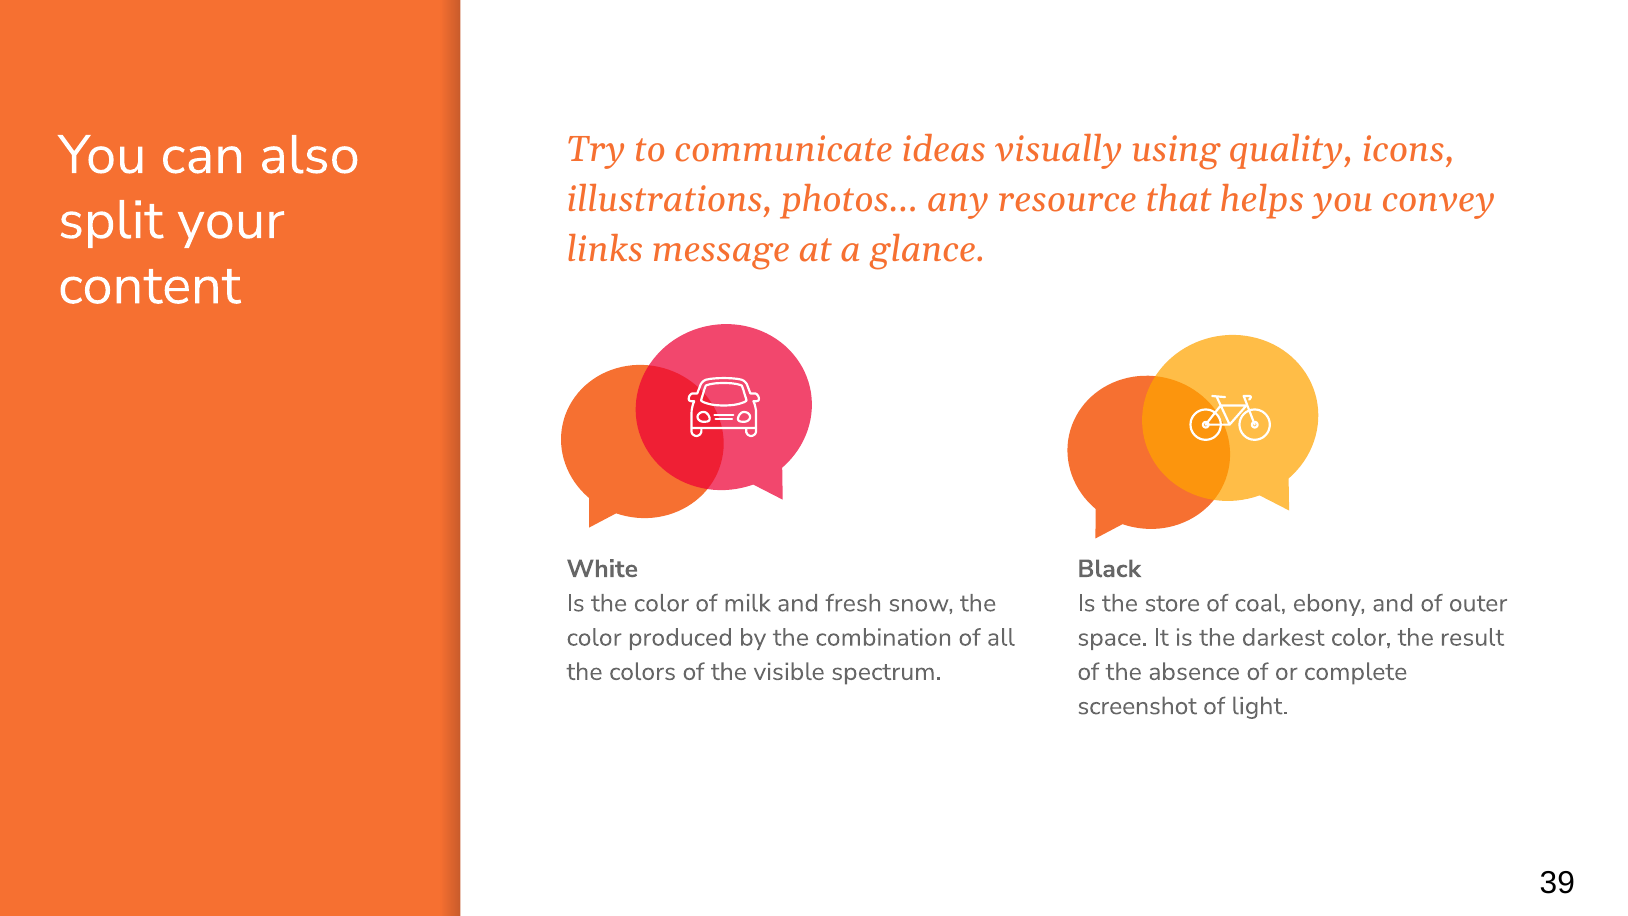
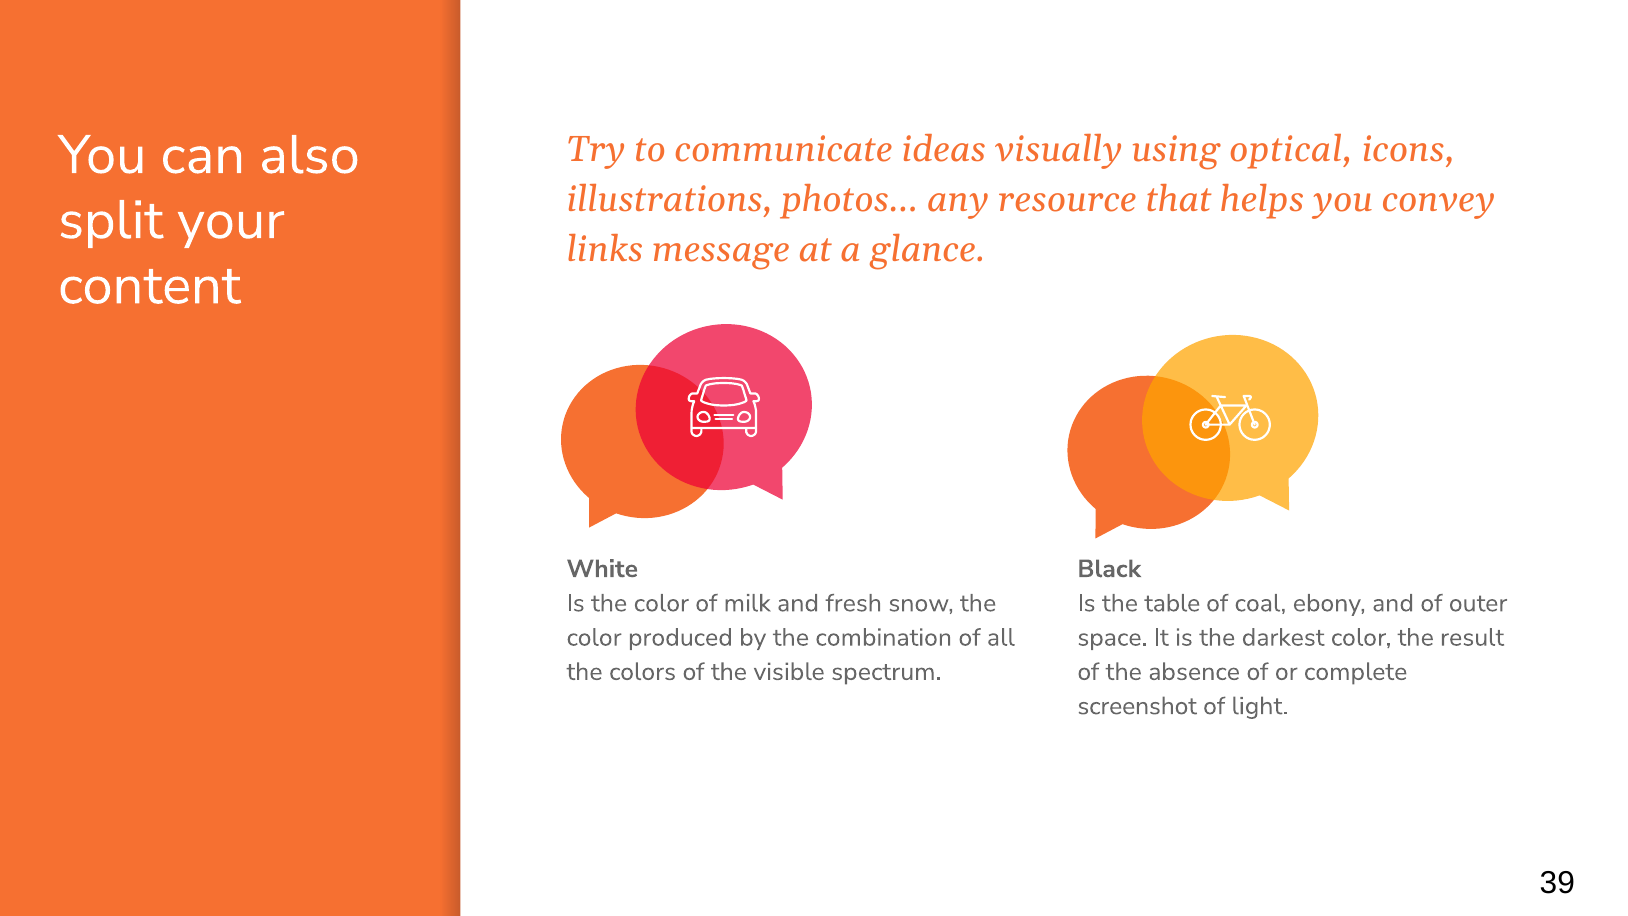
quality: quality -> optical
store: store -> table
